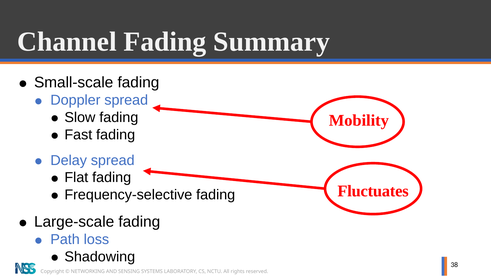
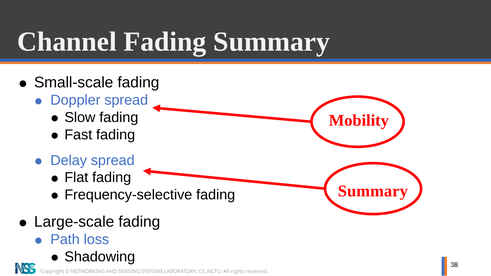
Fluctuates at (373, 191): Fluctuates -> Summary
